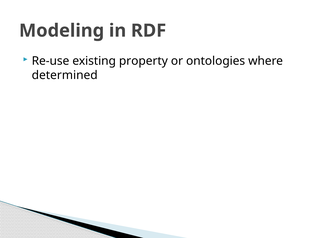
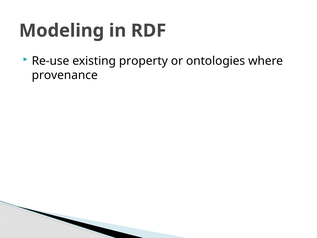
determined: determined -> provenance
